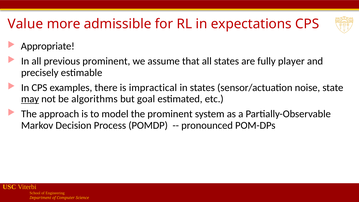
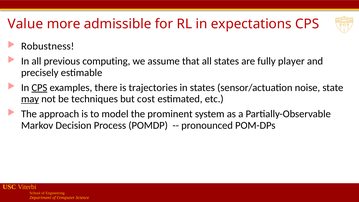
Appropriate: Appropriate -> Robustness
previous prominent: prominent -> computing
CPS at (39, 88) underline: none -> present
impractical: impractical -> trajectories
algorithms: algorithms -> techniques
goal: goal -> cost
